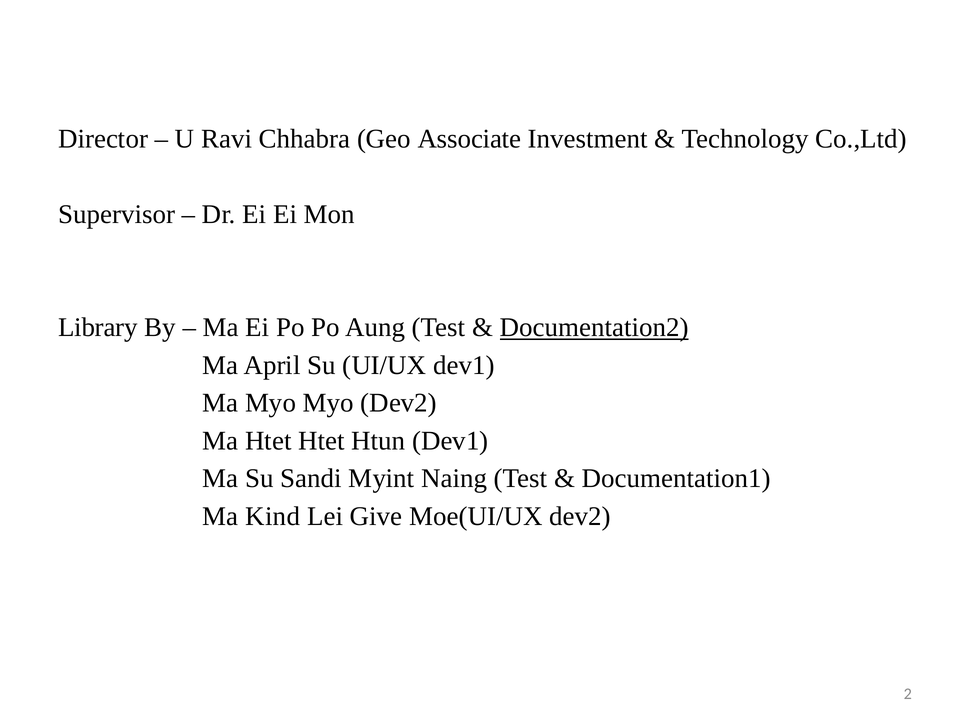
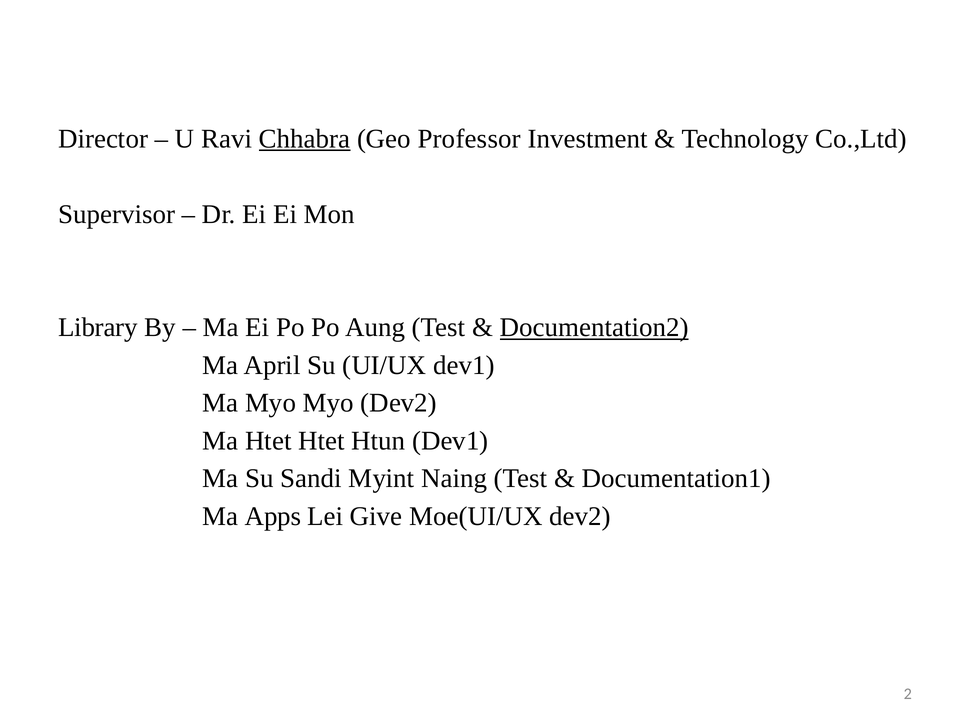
Chhabra underline: none -> present
Associate: Associate -> Professor
Kind: Kind -> Apps
